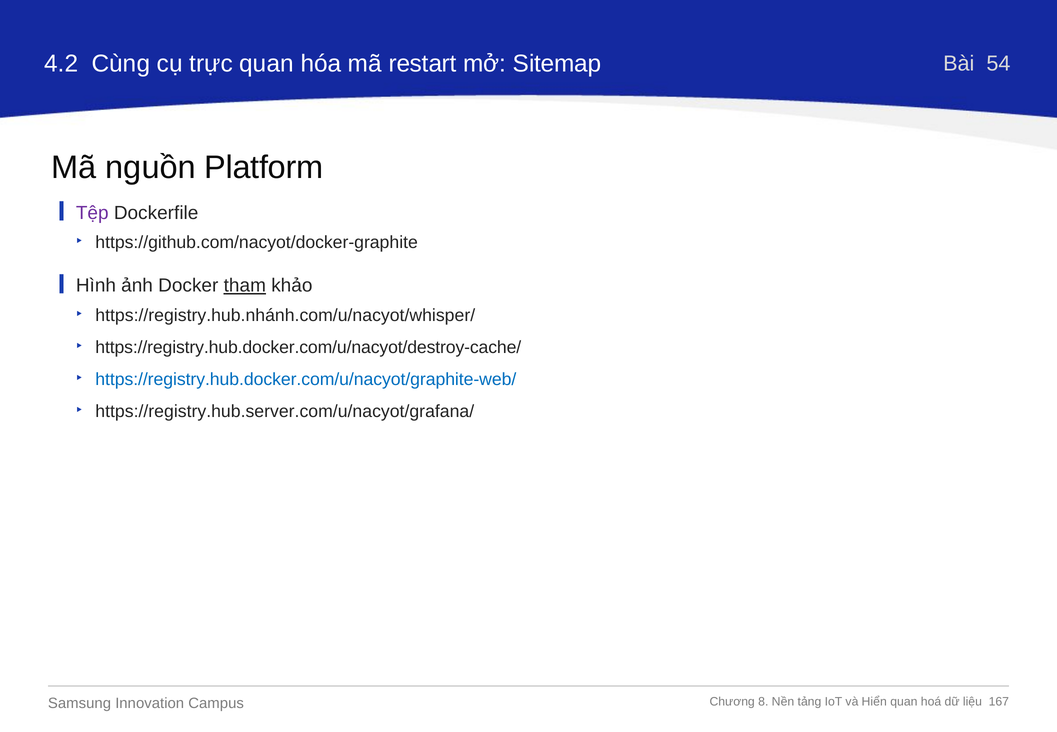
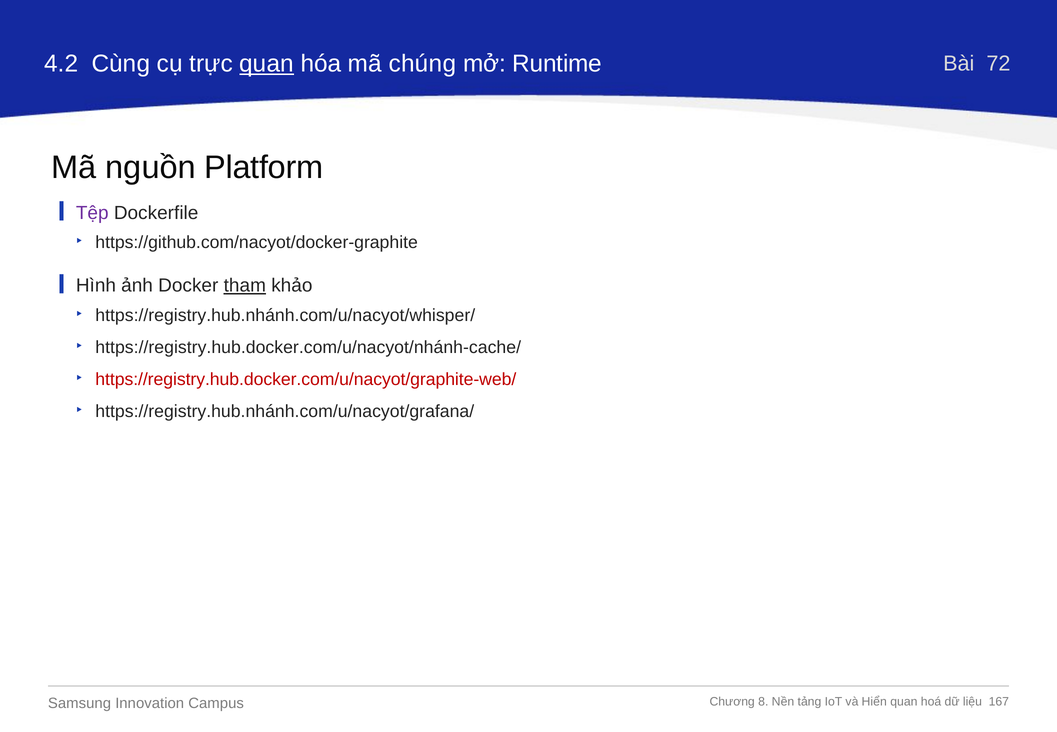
quan at (267, 64) underline: none -> present
restart: restart -> chúng
Sitemap: Sitemap -> Runtime
54: 54 -> 72
https://registry.hub.docker.com/u/nacyot/destroy-cache/: https://registry.hub.docker.com/u/nacyot/destroy-cache/ -> https://registry.hub.docker.com/u/nacyot/nhánh-cache/
https://registry.hub.docker.com/u/nacyot/graphite-web/ colour: blue -> red
https://registry.hub.server.com/u/nacyot/grafana/: https://registry.hub.server.com/u/nacyot/grafana/ -> https://registry.hub.nhánh.com/u/nacyot/grafana/
